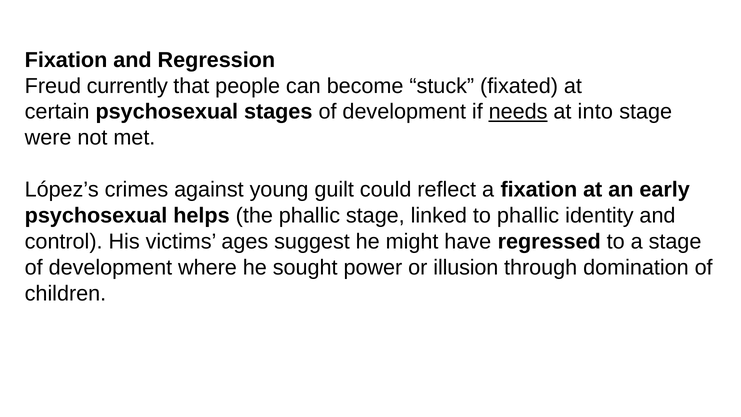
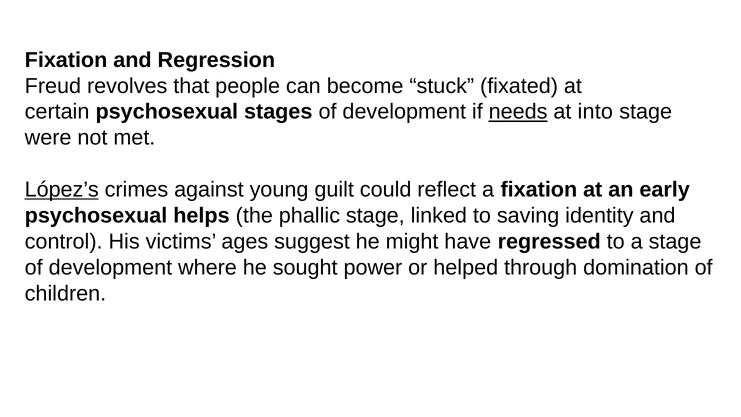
currently: currently -> revolves
López’s underline: none -> present
to phallic: phallic -> saving
illusion: illusion -> helped
